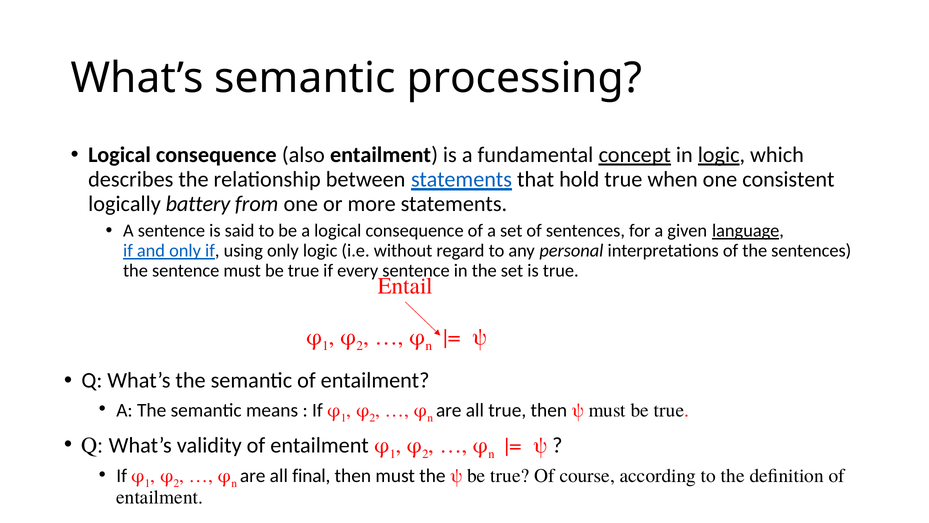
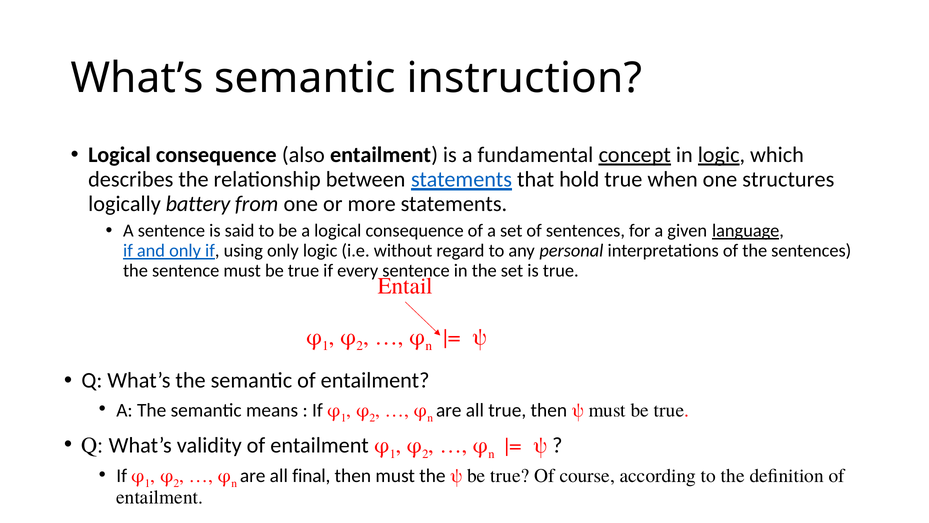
processing: processing -> instruction
consistent: consistent -> structures
